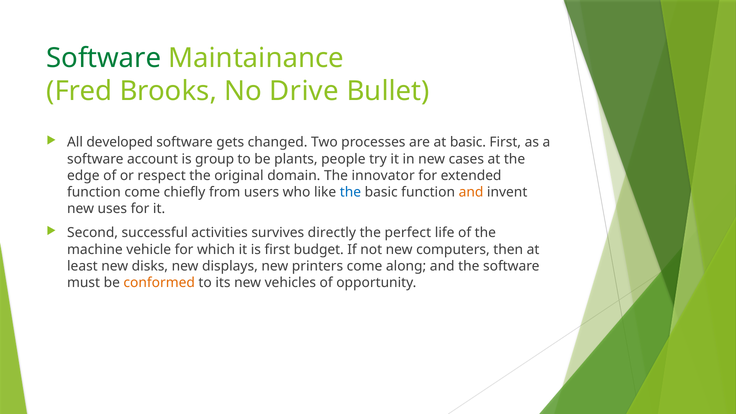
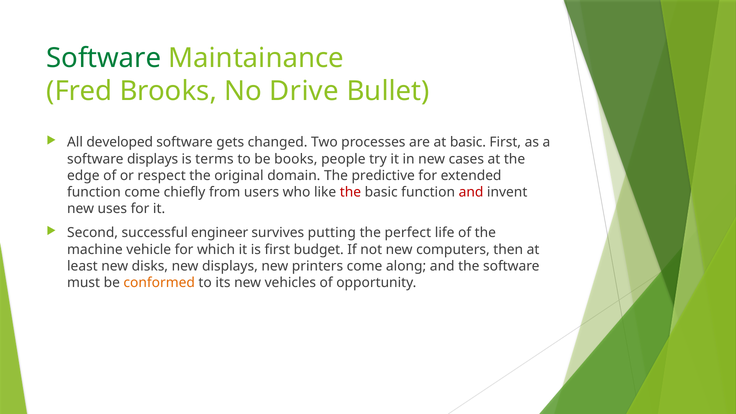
software account: account -> displays
group: group -> terms
plants: plants -> books
innovator: innovator -> predictive
the at (351, 192) colour: blue -> red
and at (471, 192) colour: orange -> red
activities: activities -> engineer
directly: directly -> putting
